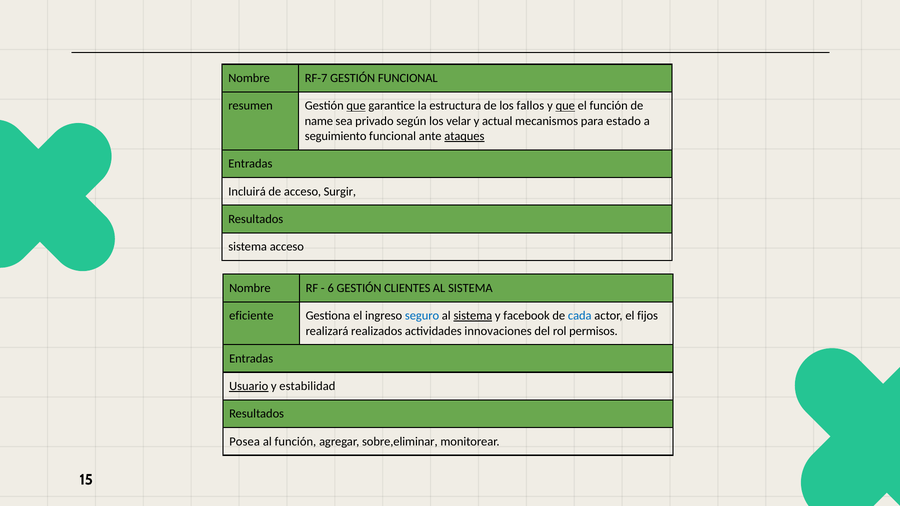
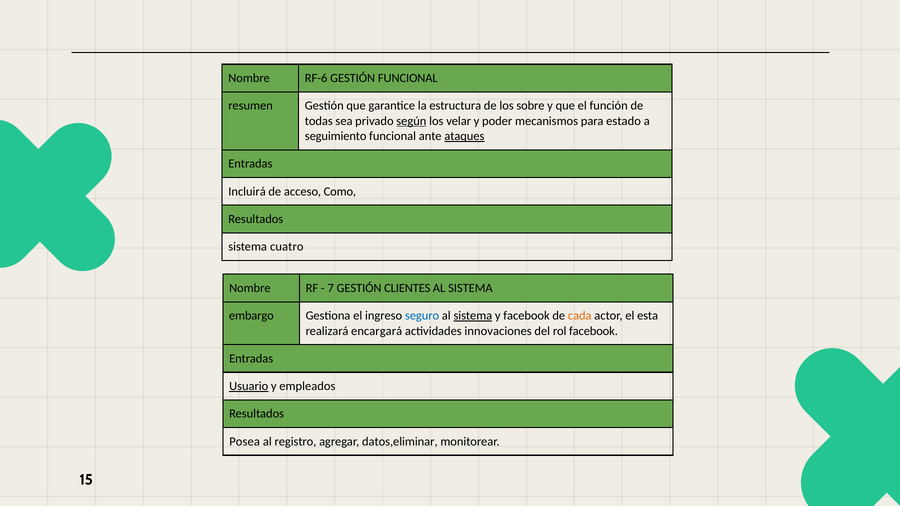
RF-7: RF-7 -> RF-6
que at (356, 106) underline: present -> none
fallos: fallos -> sobre
que at (565, 106) underline: present -> none
name: name -> todas
según underline: none -> present
actual: actual -> poder
Surgir: Surgir -> Como
sistema acceso: acceso -> cuatro
6: 6 -> 7
eficiente: eficiente -> embargo
cada colour: blue -> orange
fijos: fijos -> esta
realizados: realizados -> encargará
rol permisos: permisos -> facebook
estabilidad: estabilidad -> empleados
al función: función -> registro
sobre,eliminar: sobre,eliminar -> datos,eliminar
